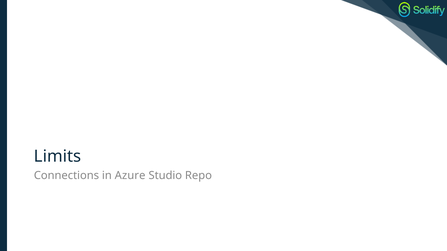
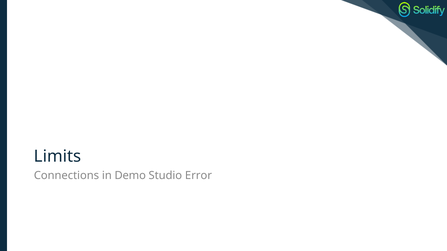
Azure: Azure -> Demo
Repo: Repo -> Error
